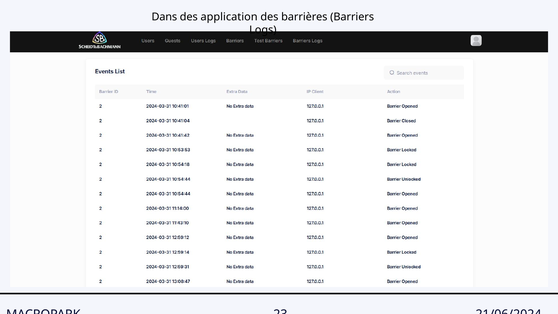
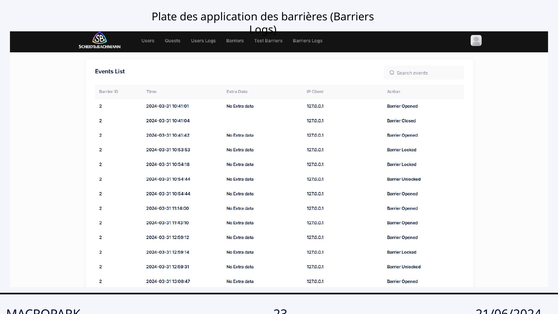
Dans: Dans -> Plate
